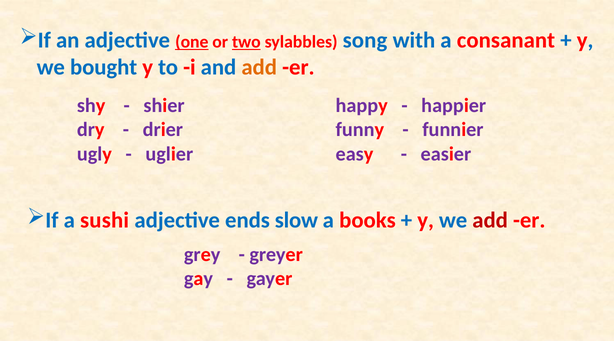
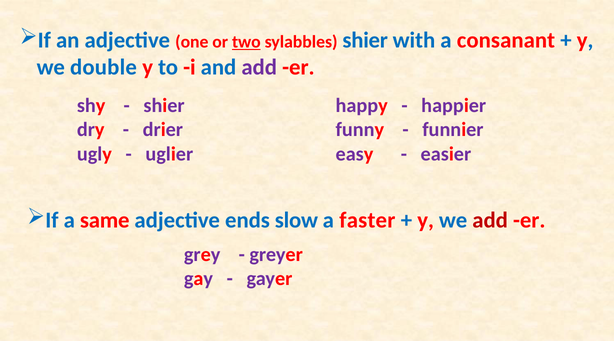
one underline: present -> none
sylabbles song: song -> shier
bought: bought -> double
add at (259, 68) colour: orange -> purple
sushi: sushi -> same
books: books -> faster
